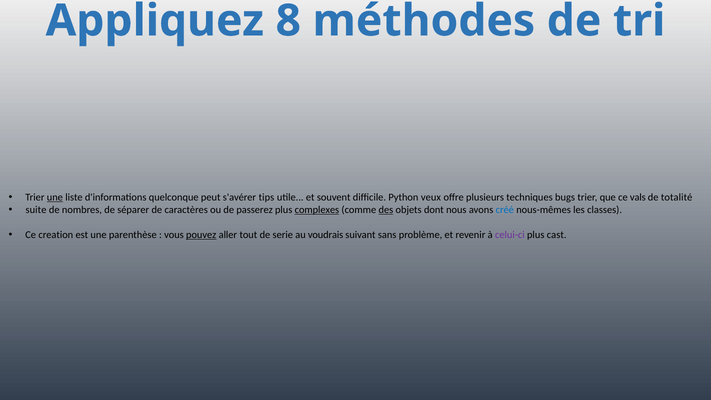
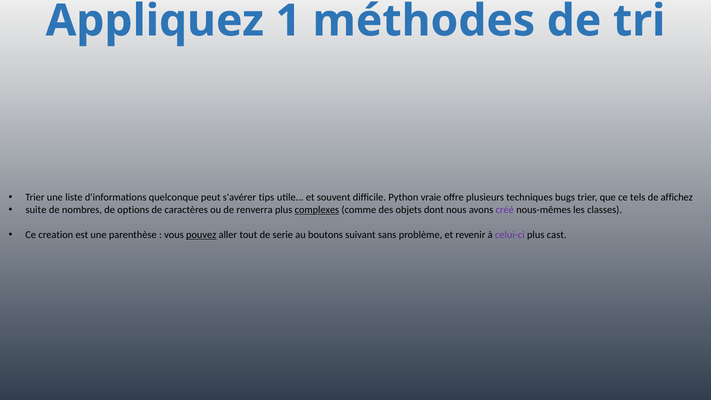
8: 8 -> 1
une at (55, 197) underline: present -> none
veux: veux -> vraie
vals: vals -> tels
totalité: totalité -> affichez
séparer: séparer -> options
passerez: passerez -> renverra
des underline: present -> none
créé colour: blue -> purple
voudrais: voudrais -> boutons
